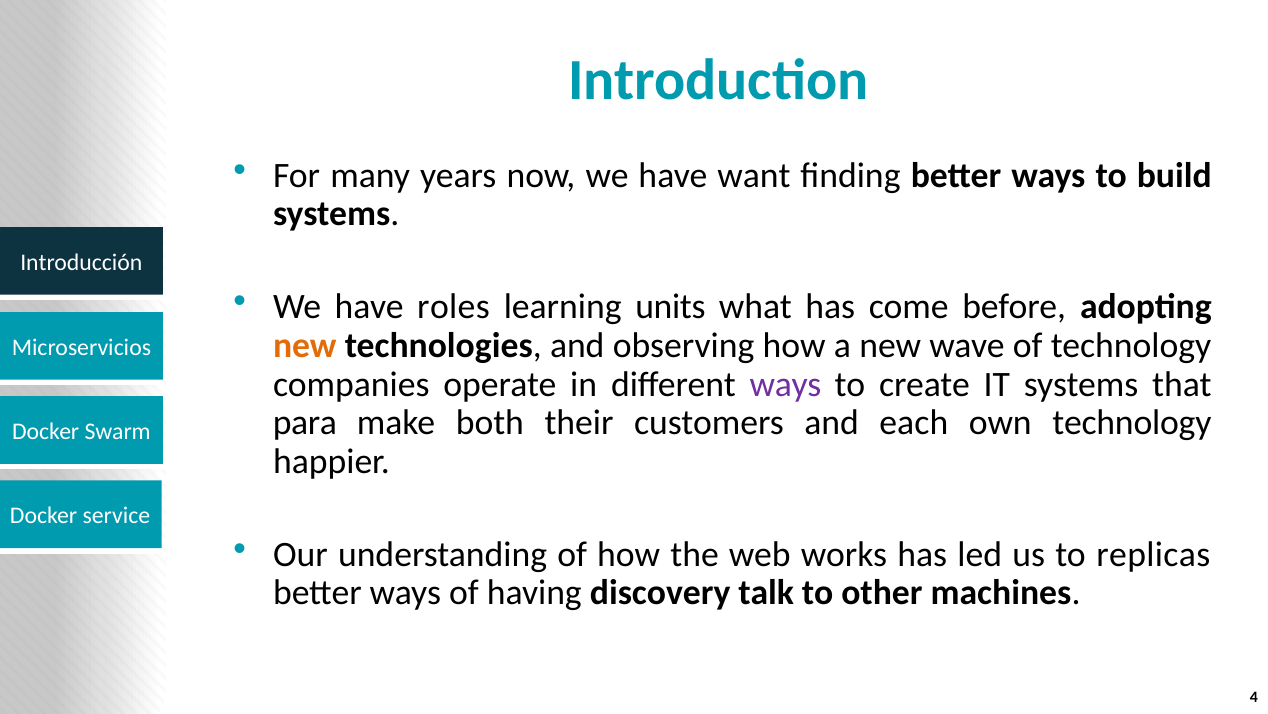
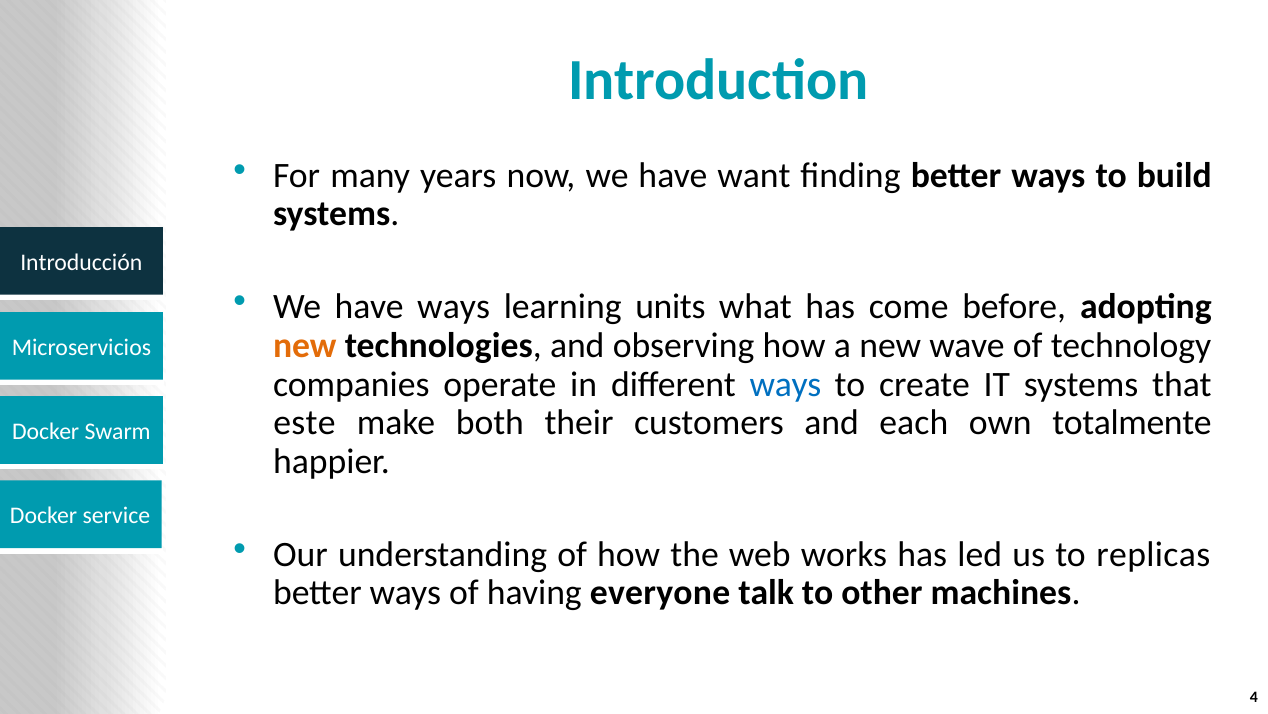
have roles: roles -> ways
ways at (785, 384) colour: purple -> blue
para: para -> este
own technology: technology -> totalmente
discovery: discovery -> everyone
